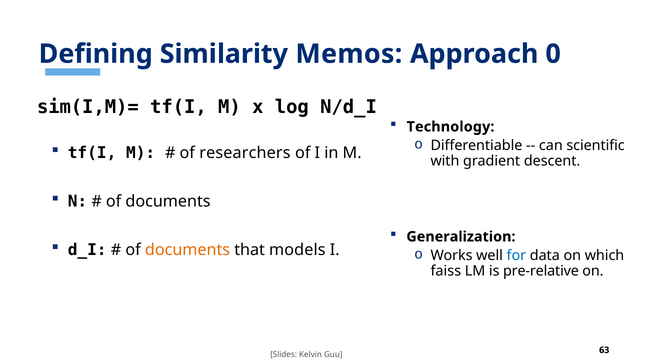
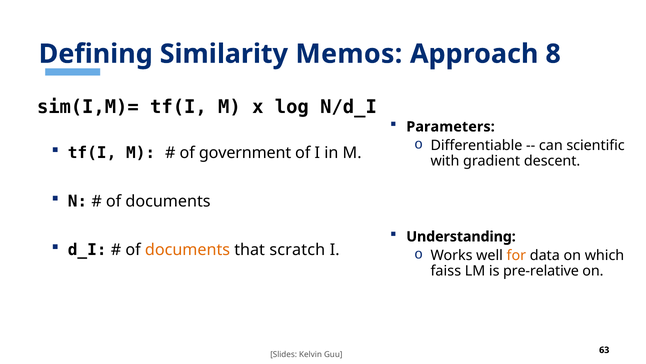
0: 0 -> 8
Technology: Technology -> Parameters
researchers: researchers -> government
Generalization: Generalization -> Understanding
models: models -> scratch
for colour: blue -> orange
